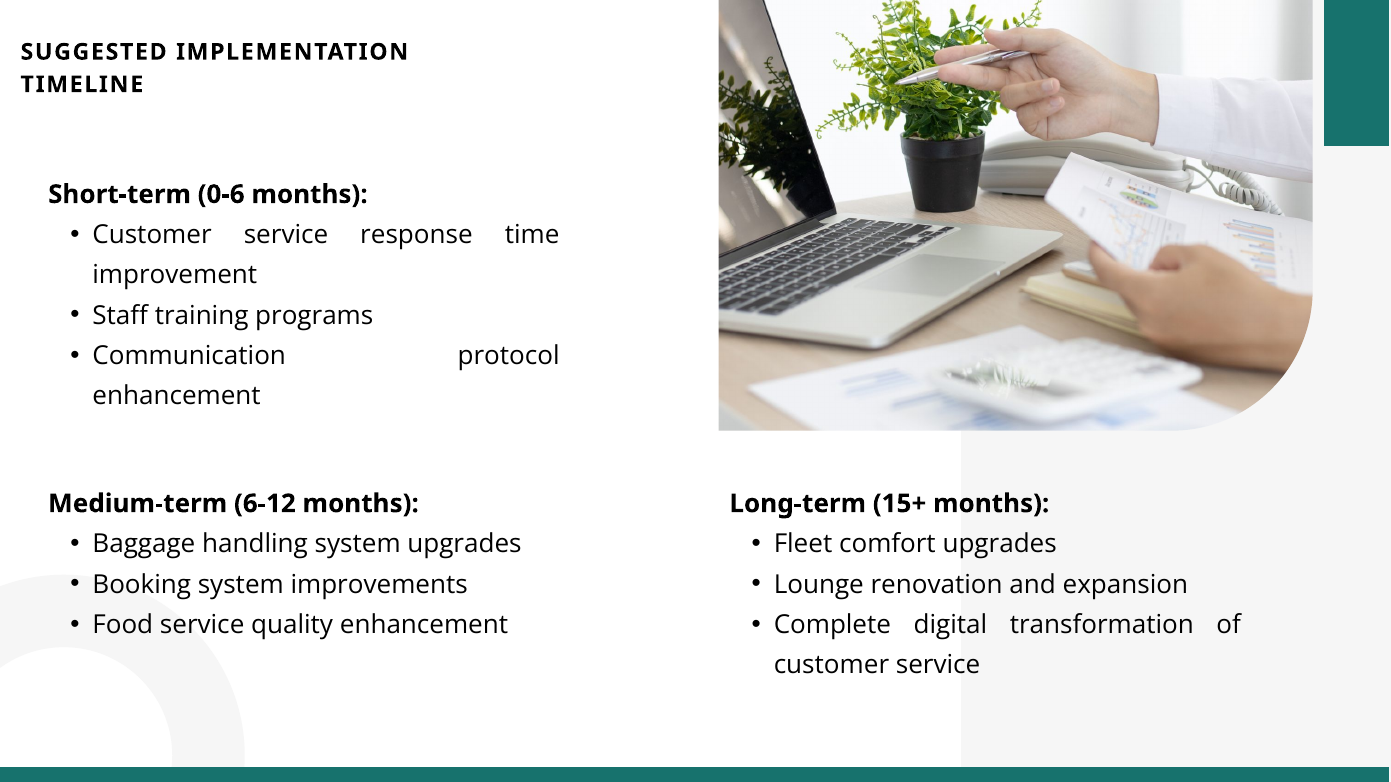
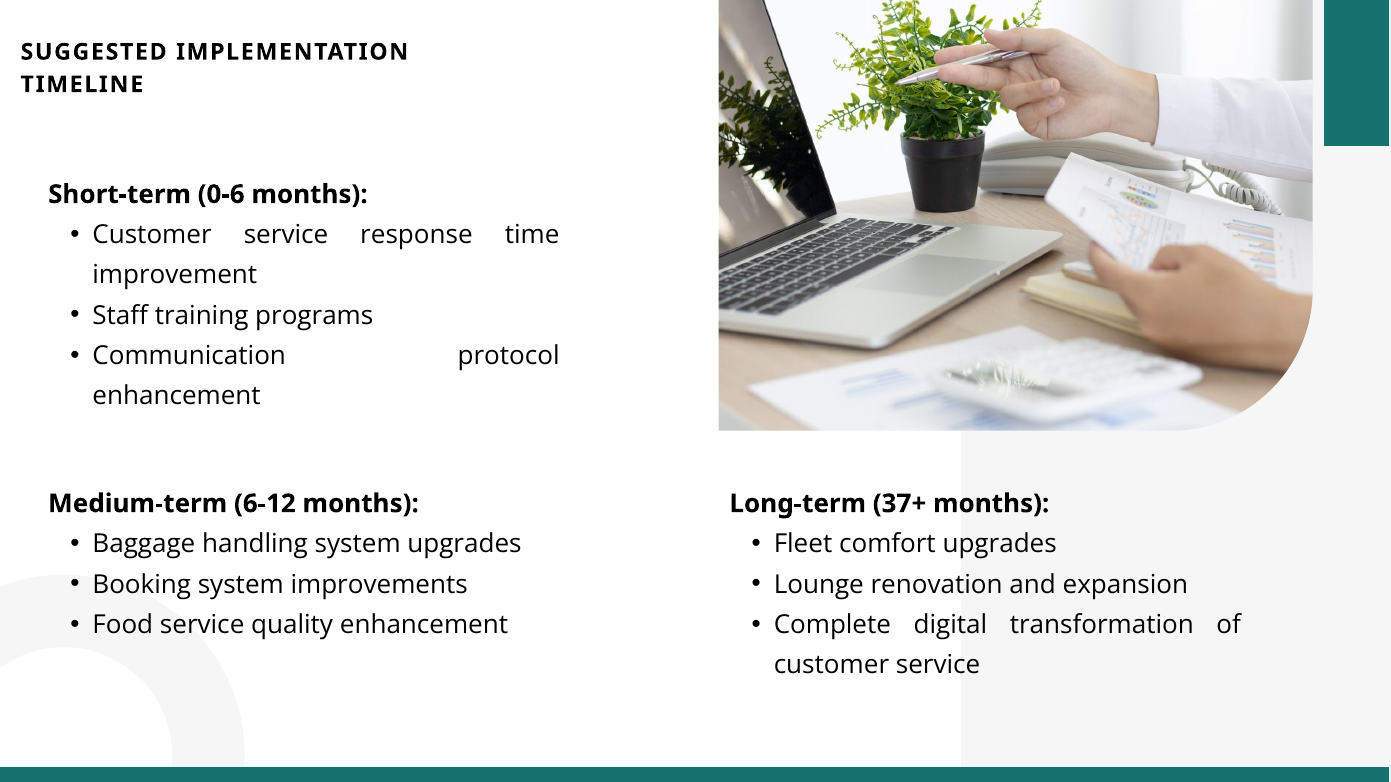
15+: 15+ -> 37+
